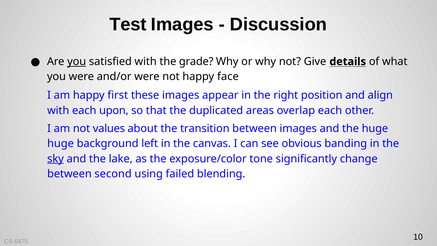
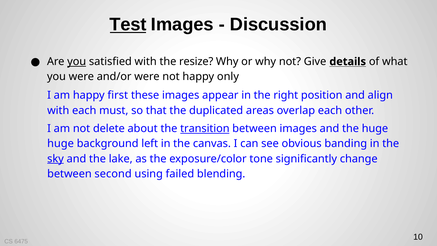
Test underline: none -> present
grade: grade -> resize
face: face -> only
upon: upon -> must
values: values -> delete
transition underline: none -> present
